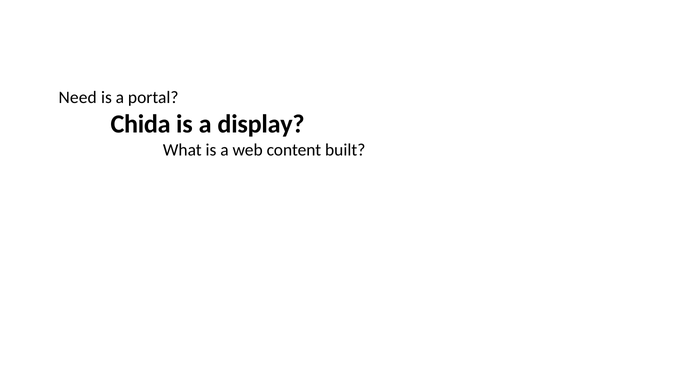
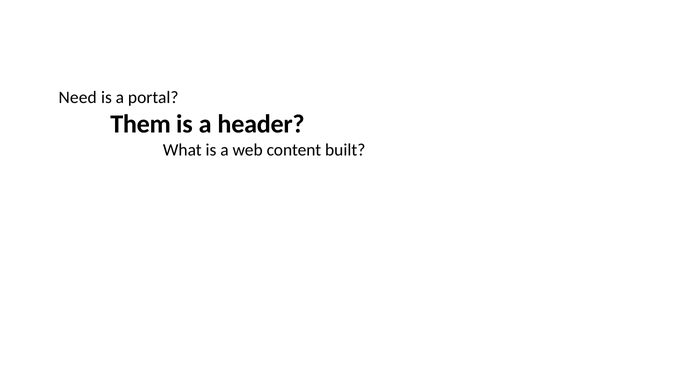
Chida: Chida -> Them
display: display -> header
